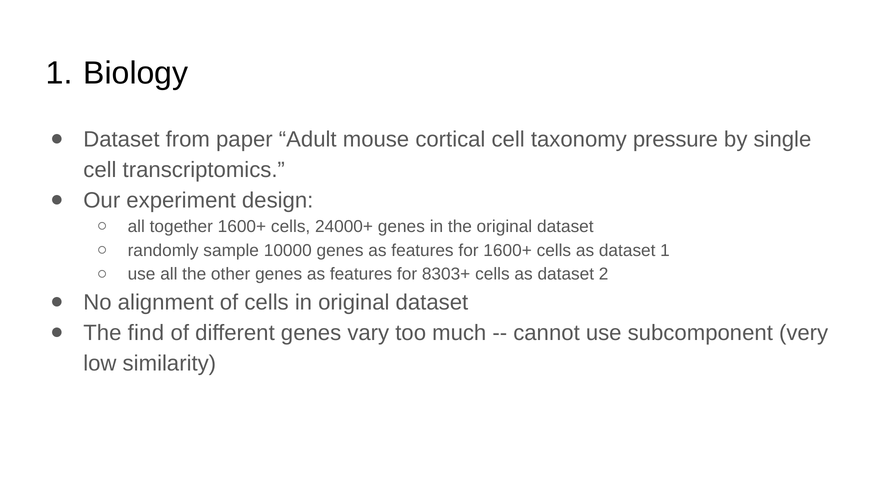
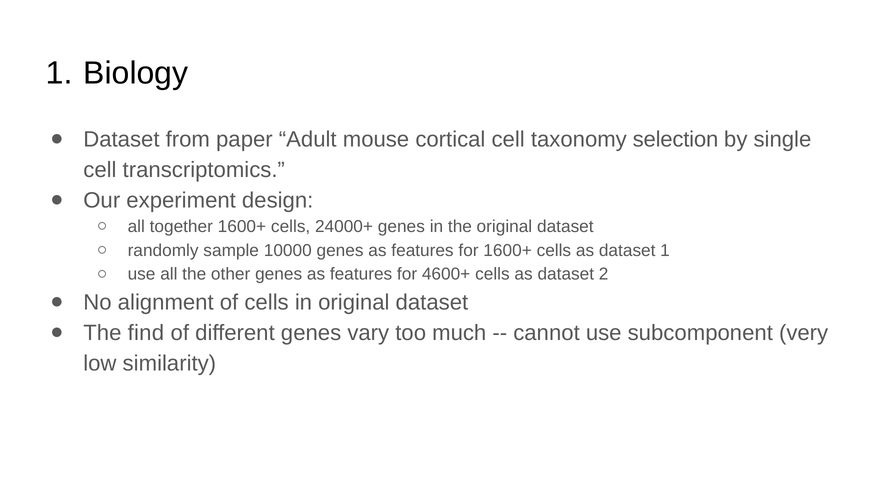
pressure: pressure -> selection
8303+: 8303+ -> 4600+
